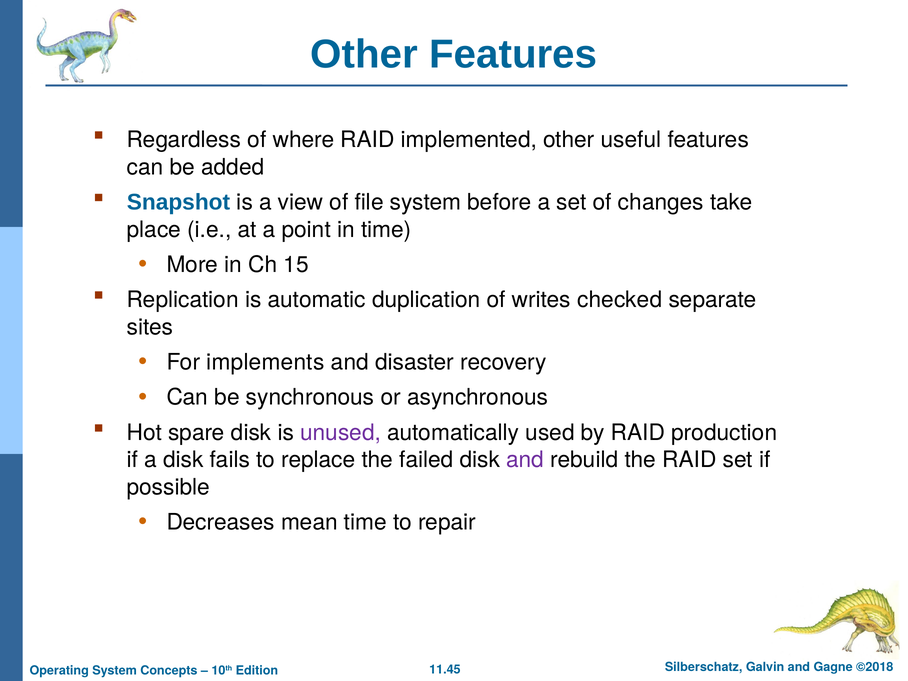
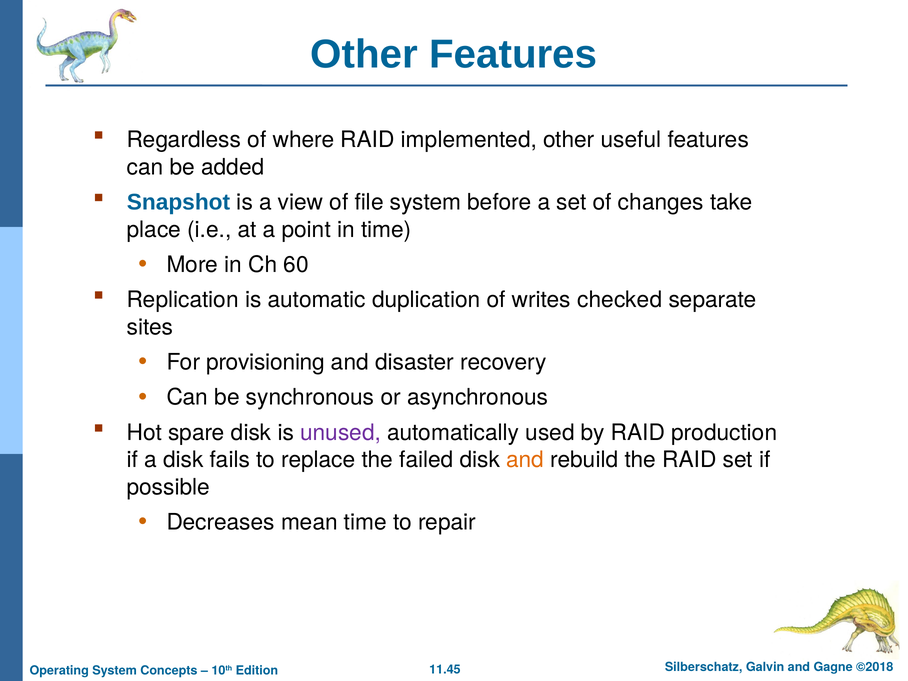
15: 15 -> 60
implements: implements -> provisioning
and at (525, 460) colour: purple -> orange
